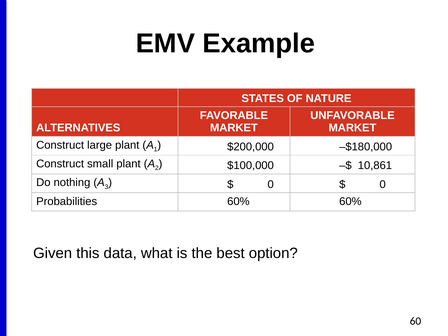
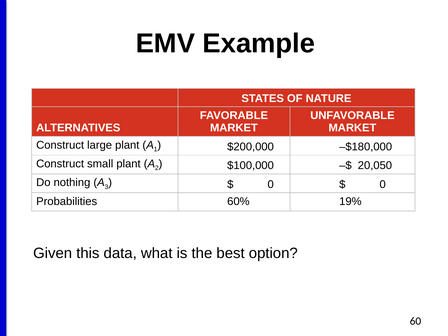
10,861: 10,861 -> 20,050
60% 60%: 60% -> 19%
